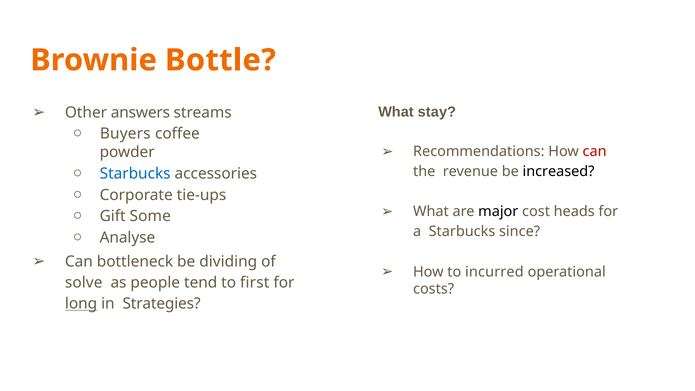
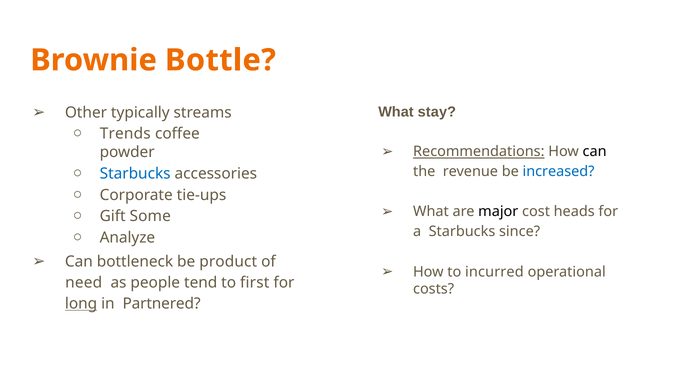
answers: answers -> typically
Buyers: Buyers -> Trends
Recommendations underline: none -> present
can at (595, 152) colour: red -> black
increased colour: black -> blue
Analyse: Analyse -> Analyze
dividing: dividing -> product
solve: solve -> need
Strategies: Strategies -> Partnered
